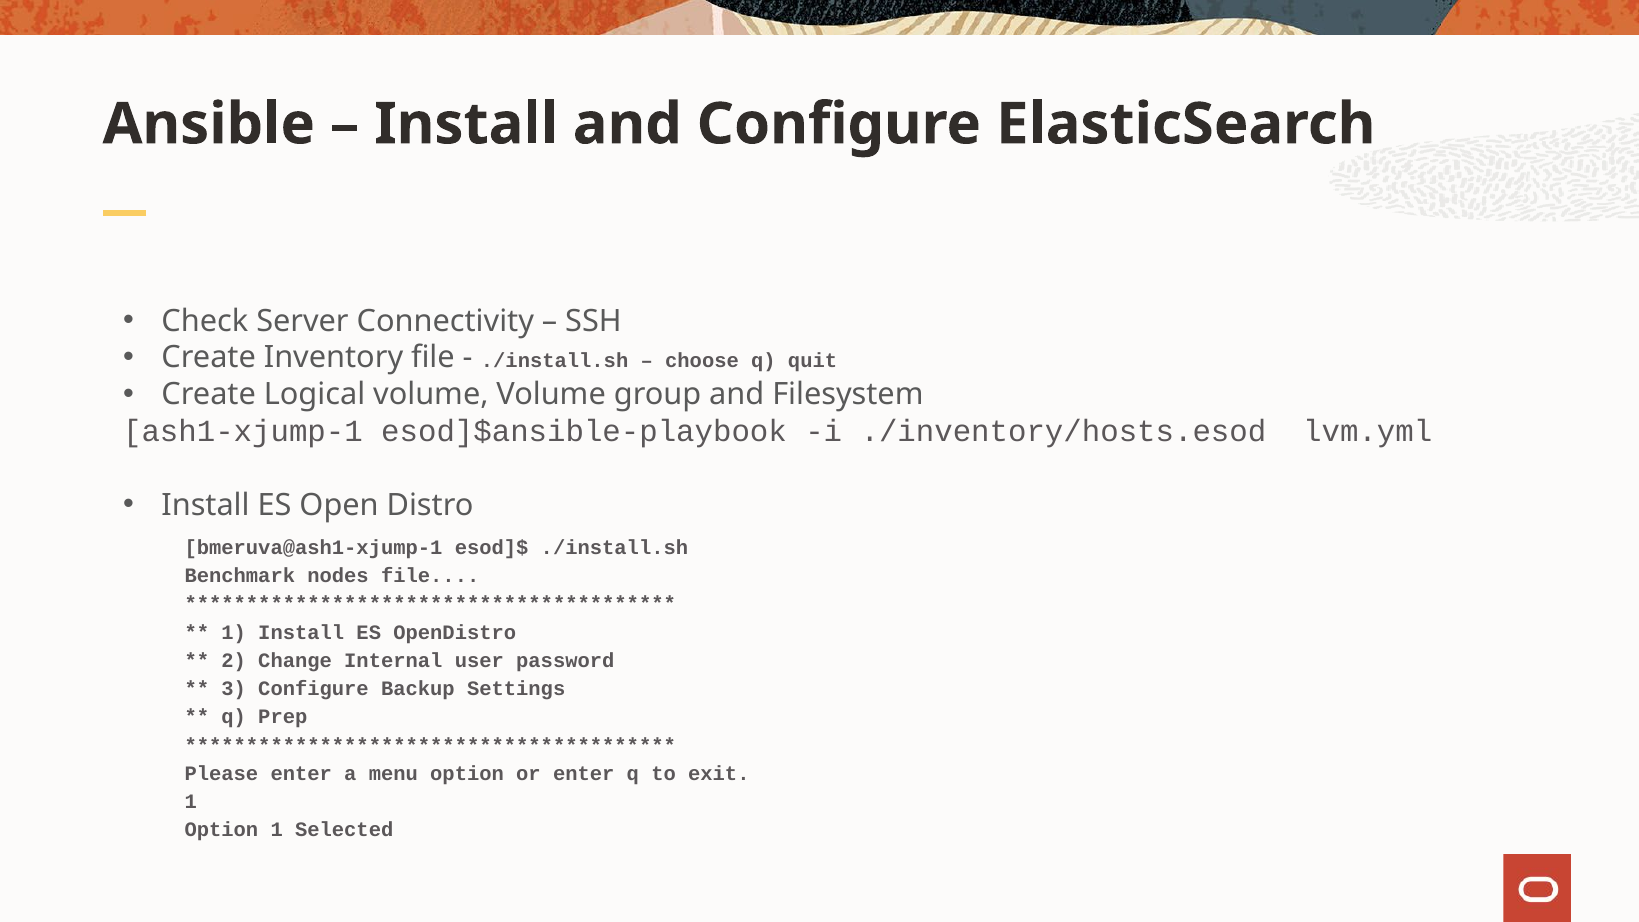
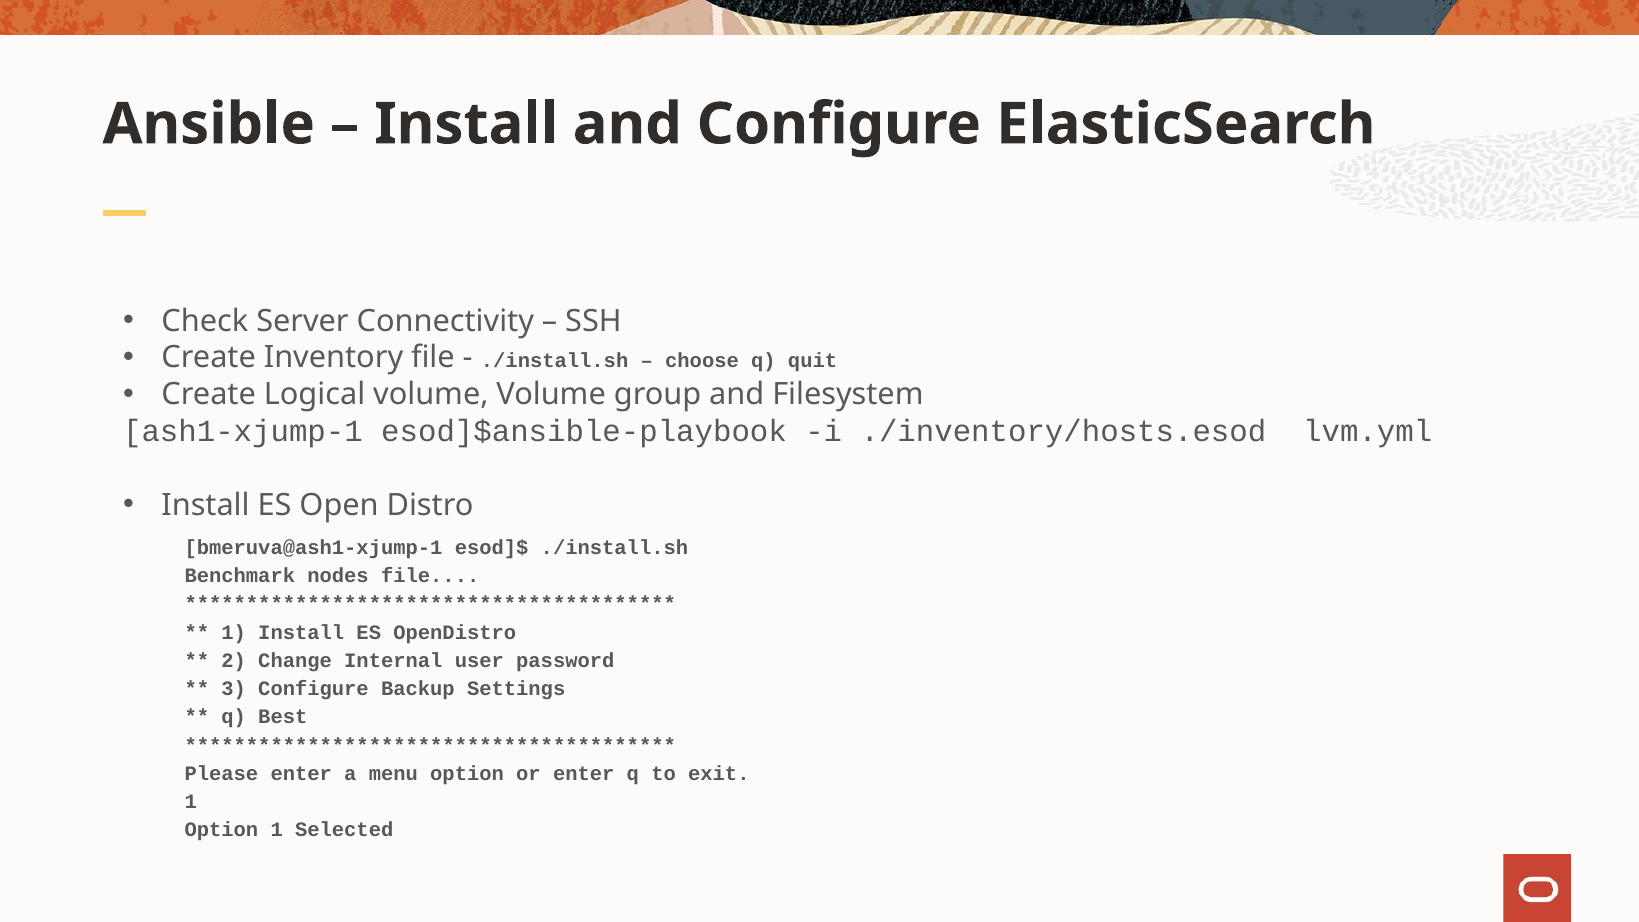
Prep: Prep -> Best
